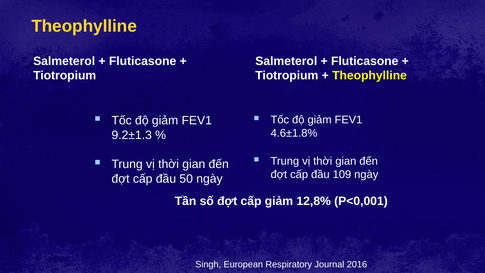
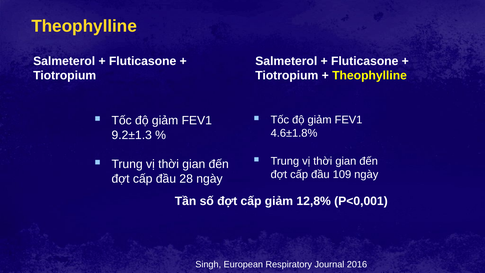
50: 50 -> 28
